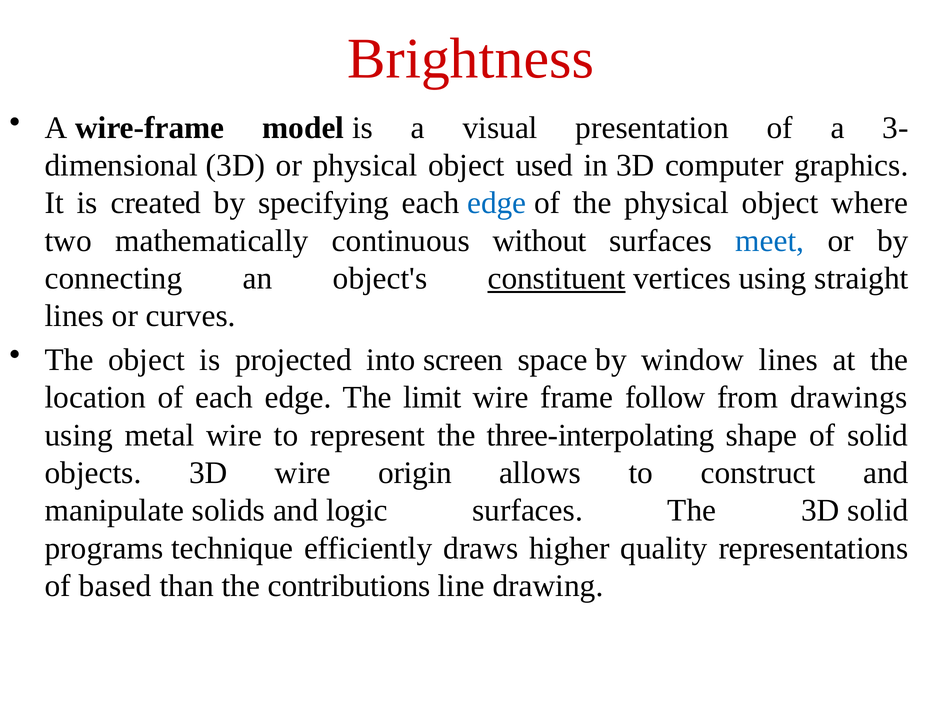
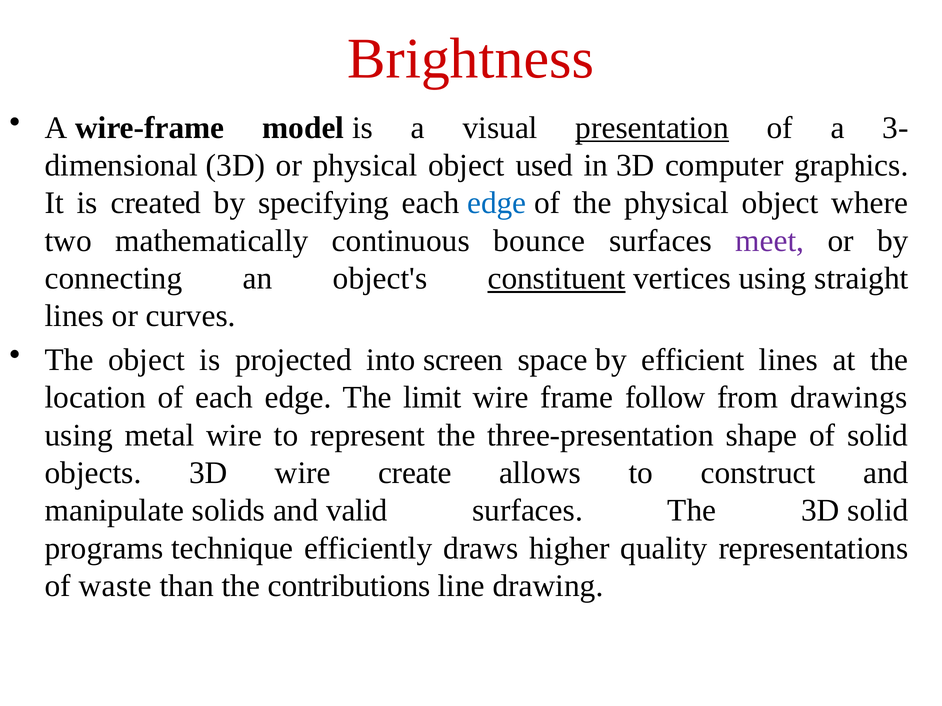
presentation underline: none -> present
without: without -> bounce
meet colour: blue -> purple
window: window -> efficient
three-interpolating: three-interpolating -> three-presentation
origin: origin -> create
logic: logic -> valid
based: based -> waste
